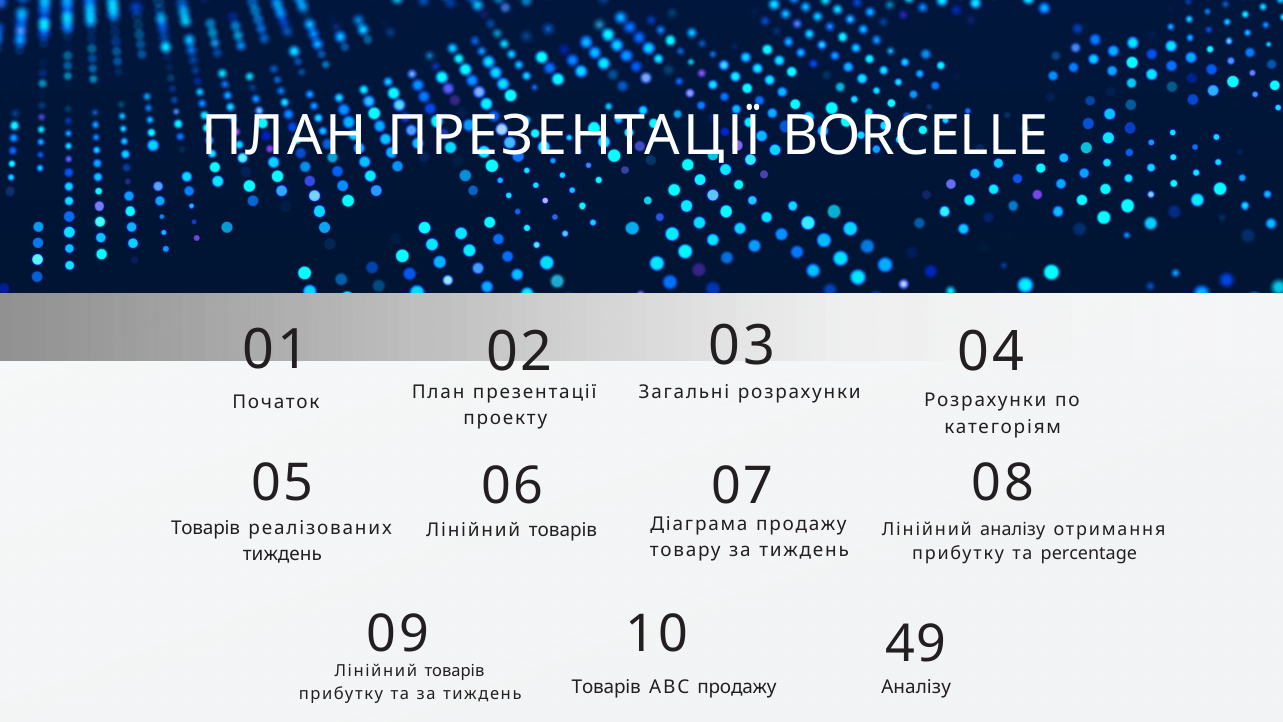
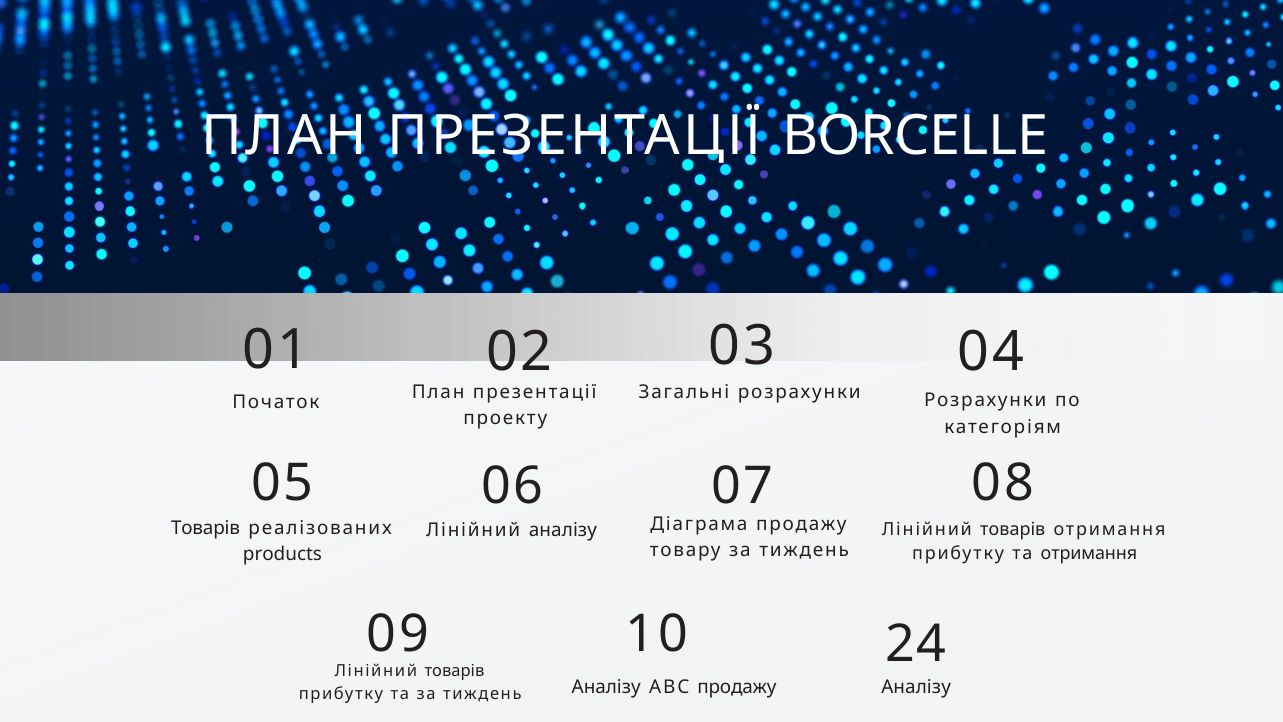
аналізу at (1013, 529): аналізу -> товарів
товарів at (563, 530): товарів -> аналізу
тиждень at (282, 554): тиждень -> products
та percentage: percentage -> отримання
49: 49 -> 24
Товарів at (606, 687): Товарів -> Аналізу
